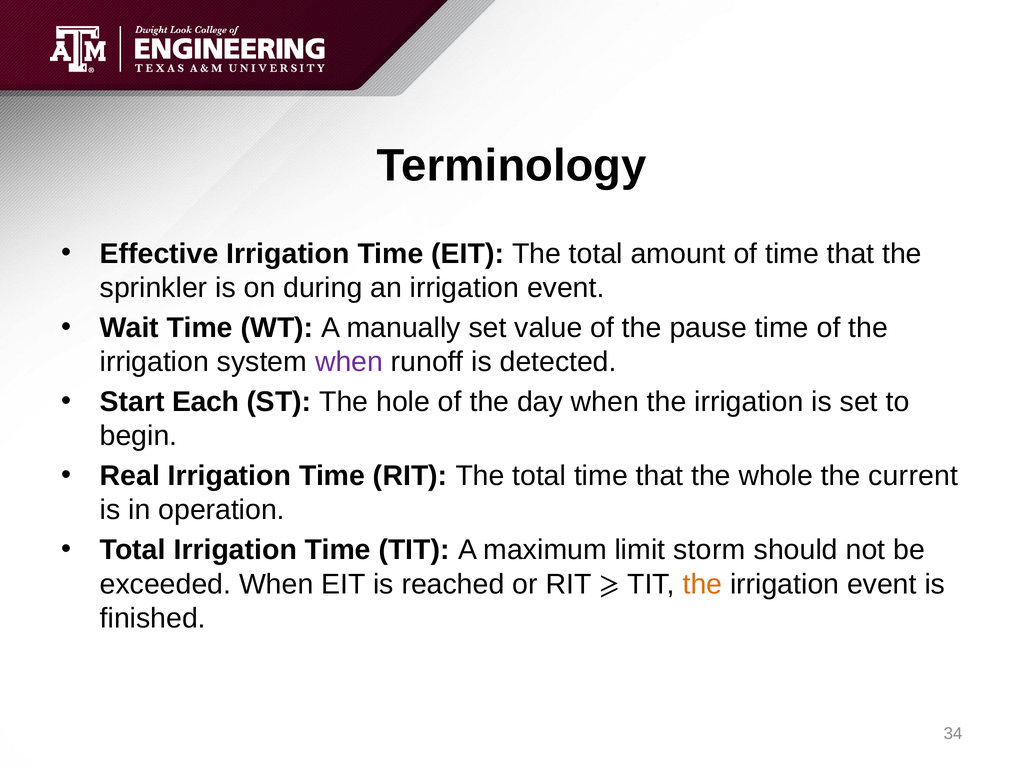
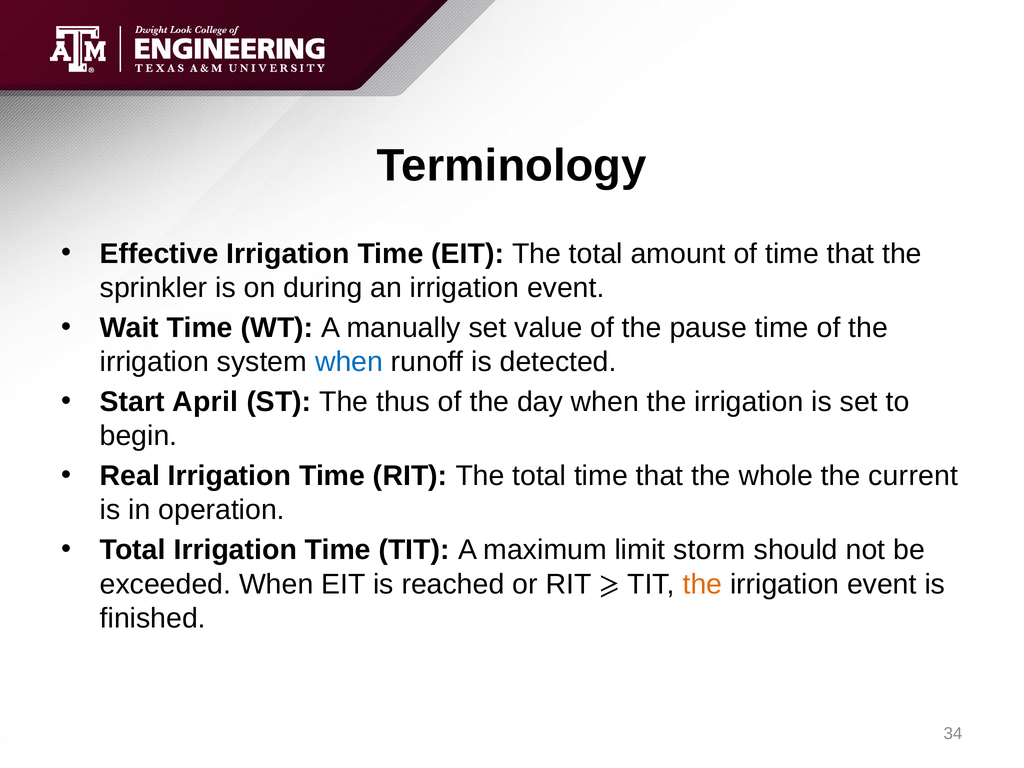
when at (349, 362) colour: purple -> blue
Each: Each -> April
hole: hole -> thus
